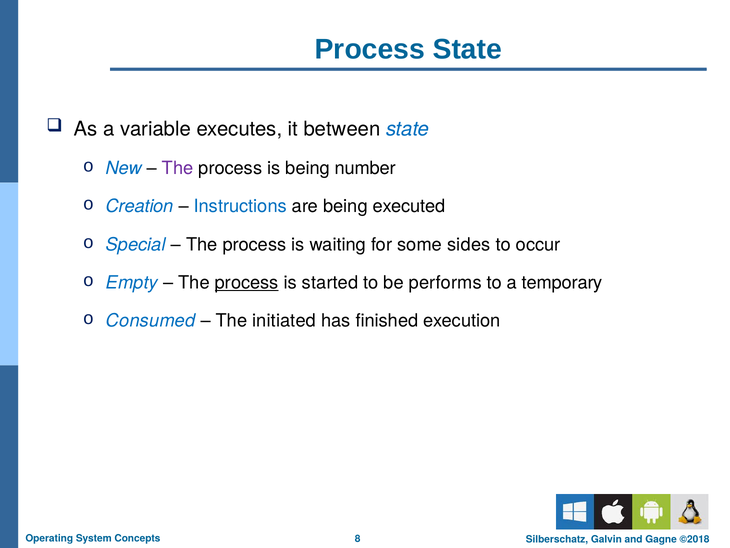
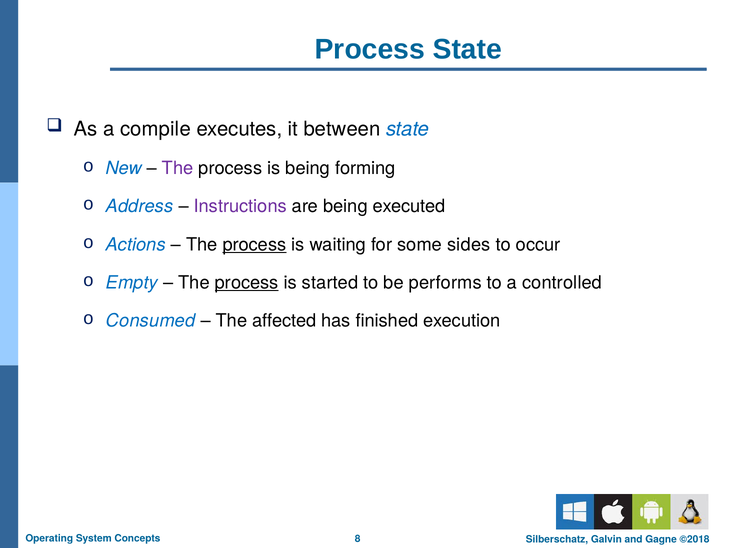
variable: variable -> compile
number: number -> forming
Creation: Creation -> Address
Instructions colour: blue -> purple
Special: Special -> Actions
process at (254, 244) underline: none -> present
temporary: temporary -> controlled
initiated: initiated -> affected
